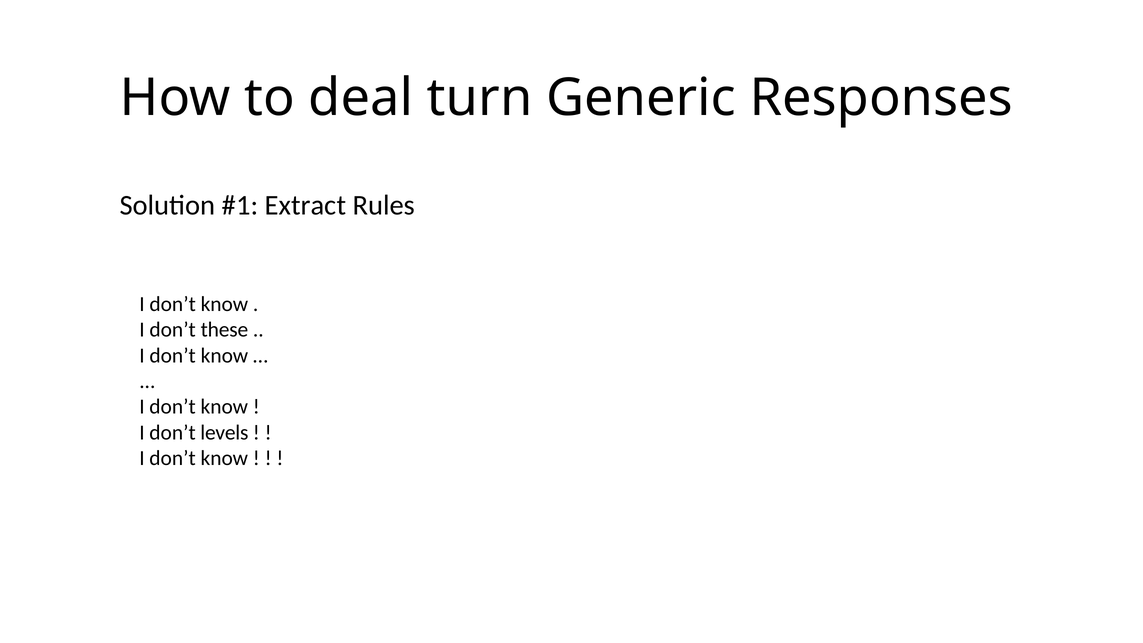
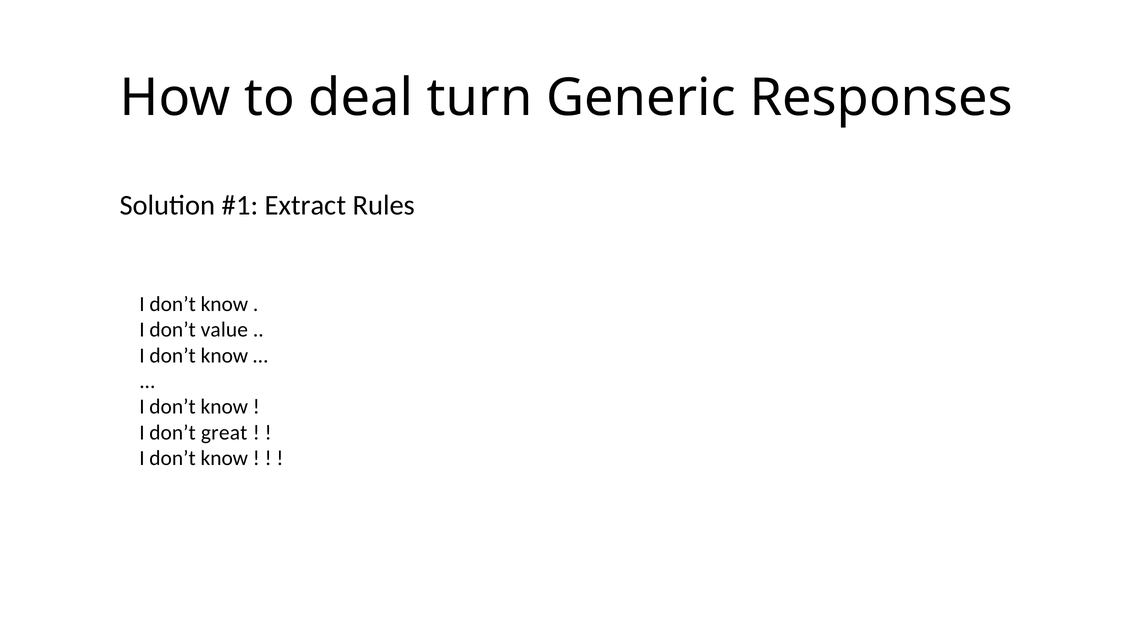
these: these -> value
levels: levels -> great
